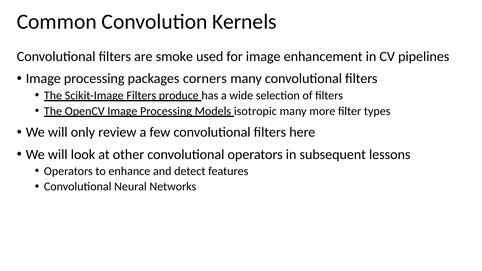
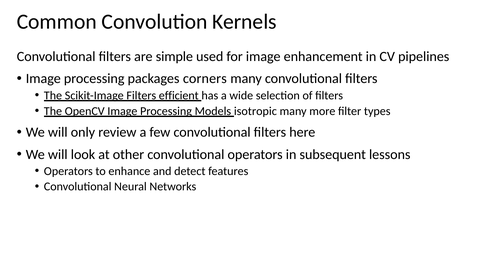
smoke: smoke -> simple
produce: produce -> efficient
